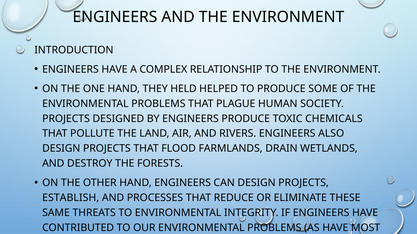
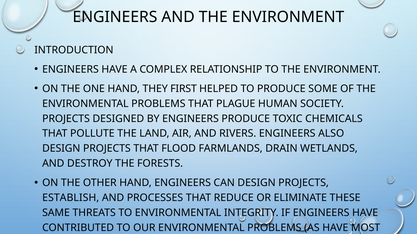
HELD: HELD -> FIRST
